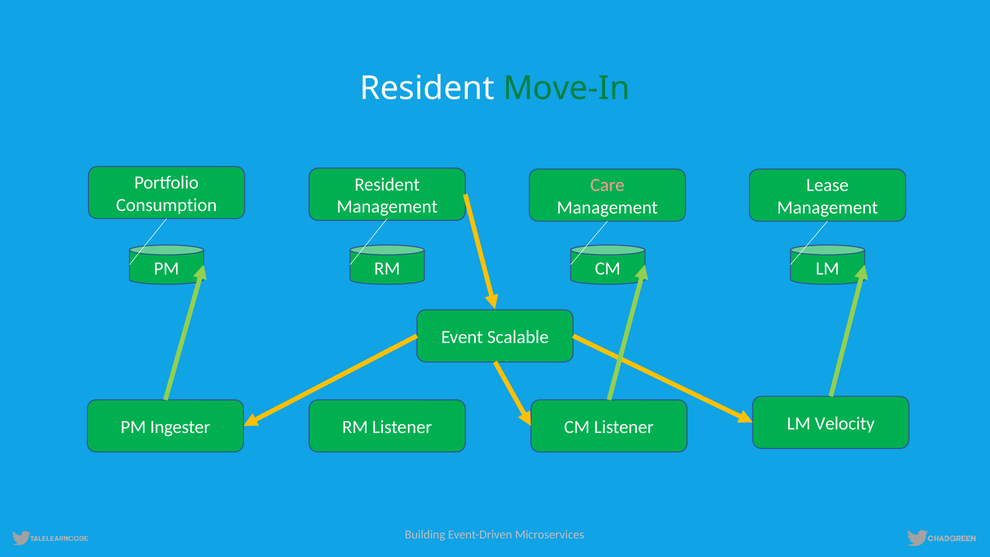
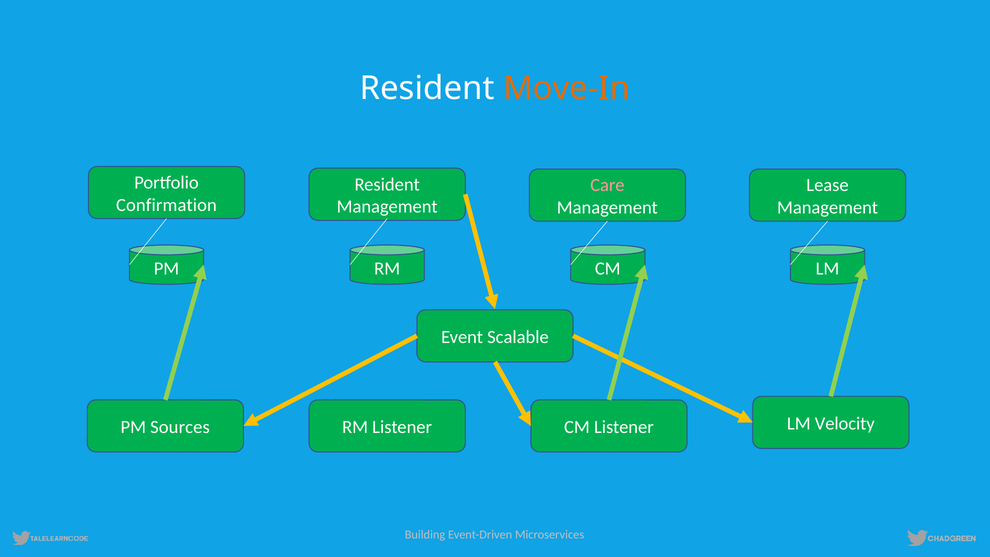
Move-In colour: green -> orange
Consumption: Consumption -> Confirmation
Ingester: Ingester -> Sources
